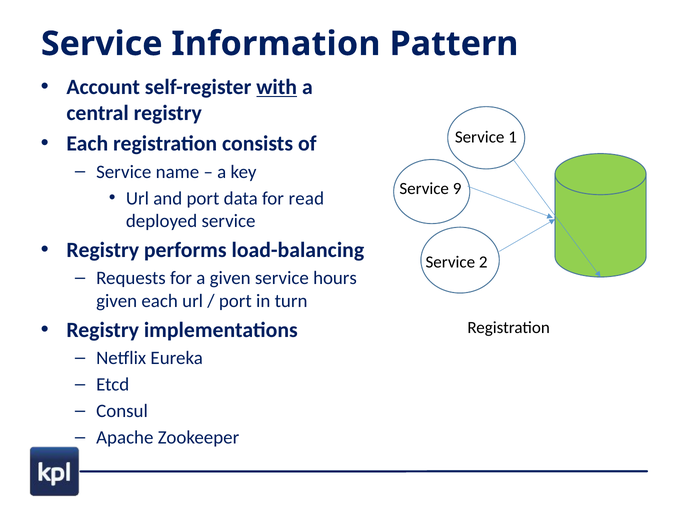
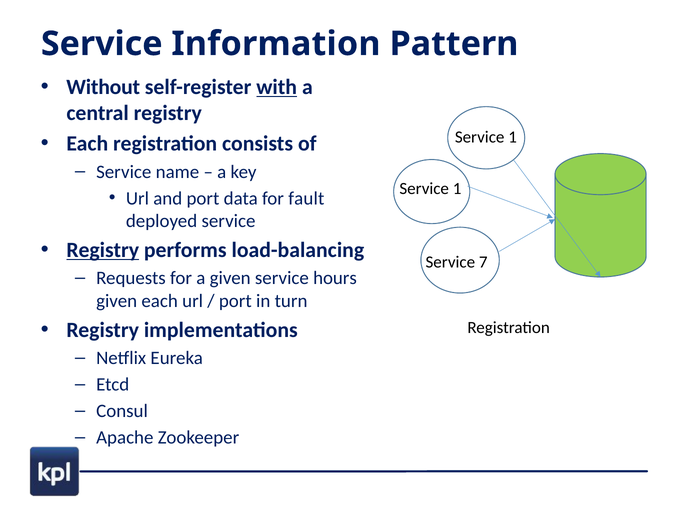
Account: Account -> Without
9 at (457, 188): 9 -> 1
read: read -> fault
Registry at (103, 250) underline: none -> present
2: 2 -> 7
